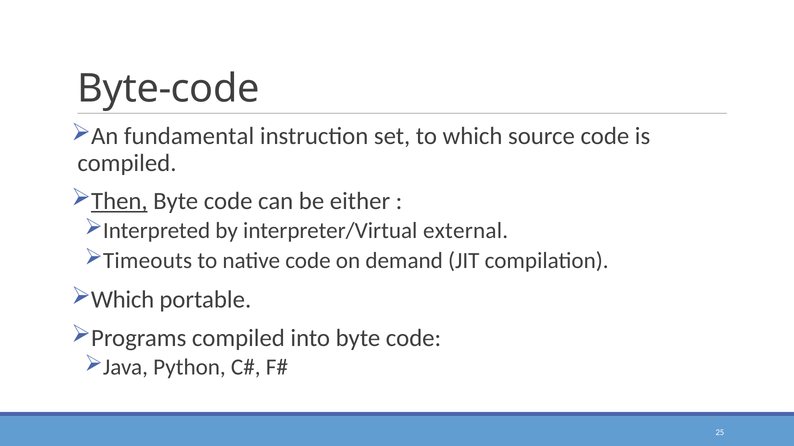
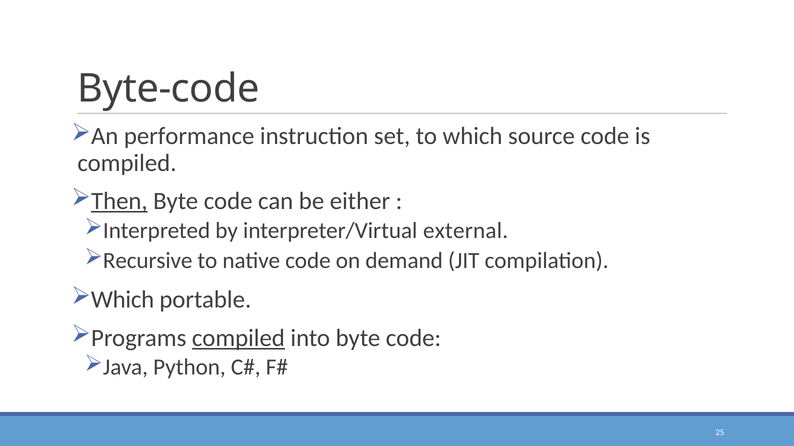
fundamental: fundamental -> performance
Timeouts: Timeouts -> Recursive
compiled at (238, 338) underline: none -> present
